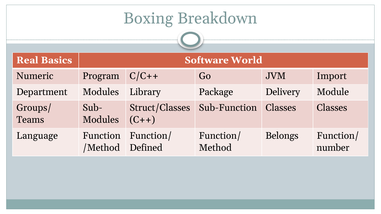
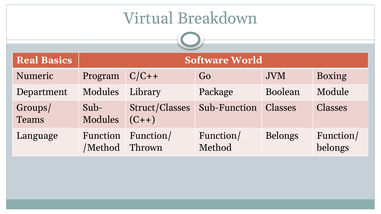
Boxing: Boxing -> Virtual
Import: Import -> Boxing
Delivery: Delivery -> Boolean
Defined: Defined -> Thrown
number at (333, 148): number -> belongs
